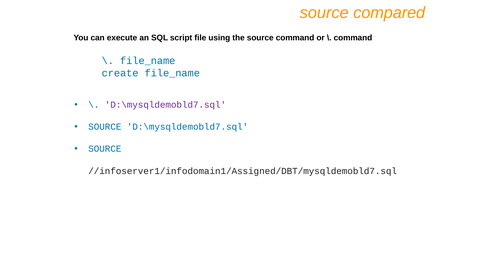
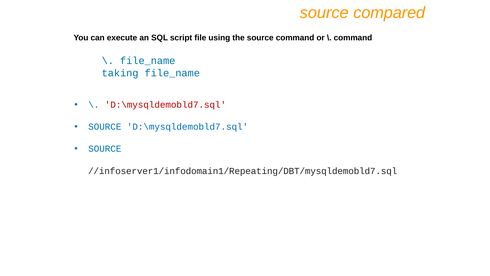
create: create -> taking
D:\mysqldemobld7.sql at (165, 105) colour: purple -> red
//infoserver1/infodomain1/Assigned/DBT/mysqldemobld7.sql: //infoserver1/infodomain1/Assigned/DBT/mysqldemobld7.sql -> //infoserver1/infodomain1/Repeating/DBT/mysqldemobld7.sql
